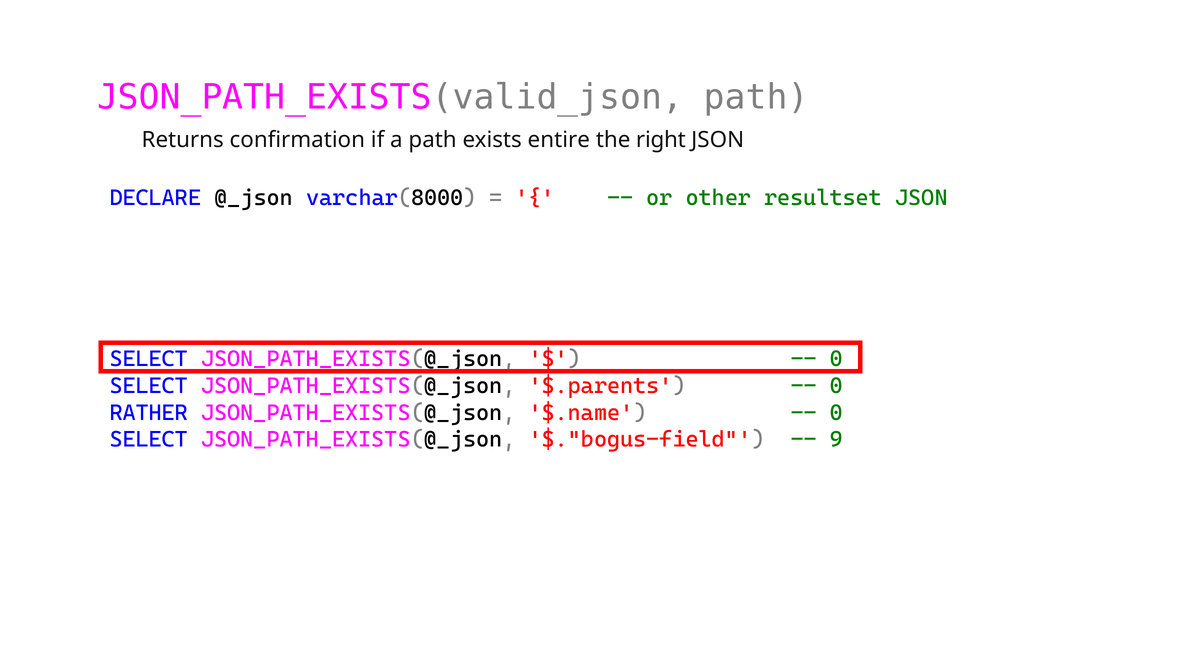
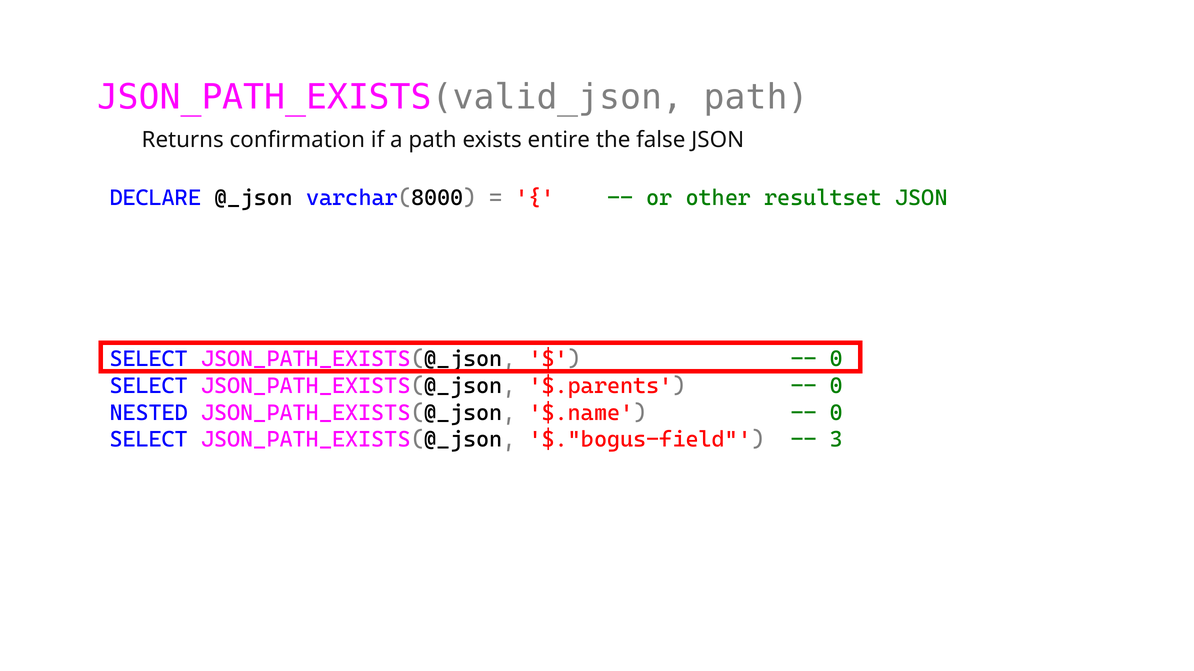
right: right -> false
RATHER: RATHER -> NESTED
9: 9 -> 3
